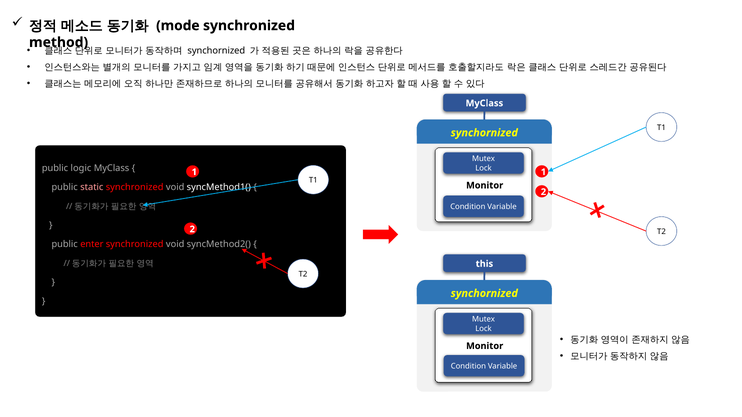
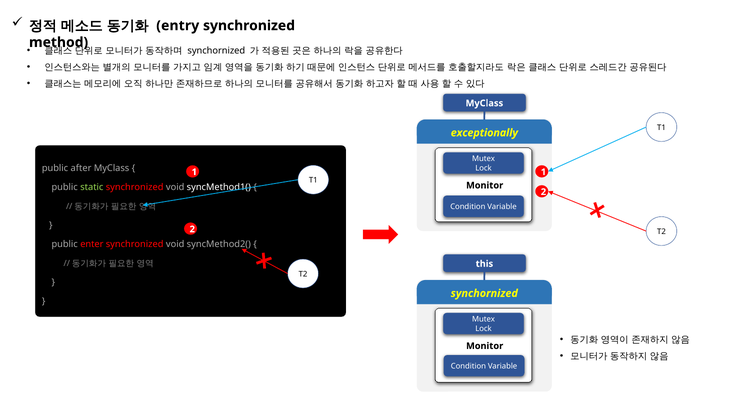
mode: mode -> entry
synchornized at (484, 133): synchornized -> exceptionally
logic: logic -> after
static colour: pink -> light green
